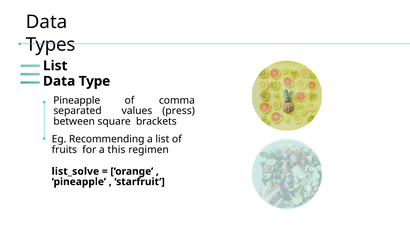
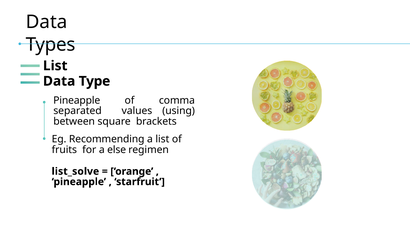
press: press -> using
this: this -> else
